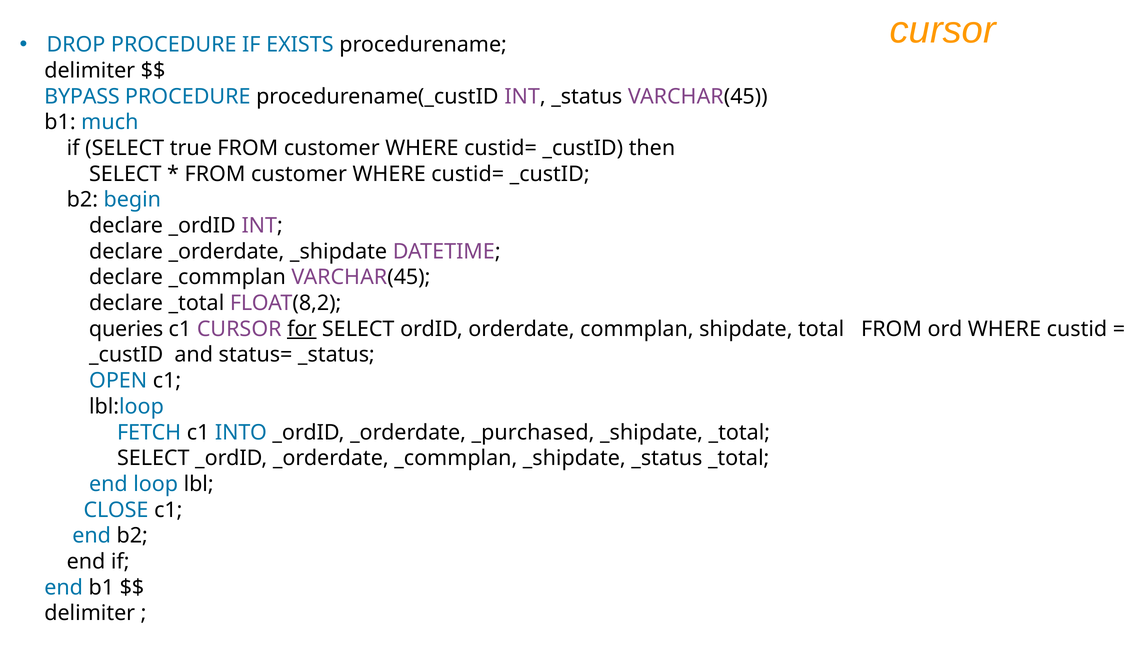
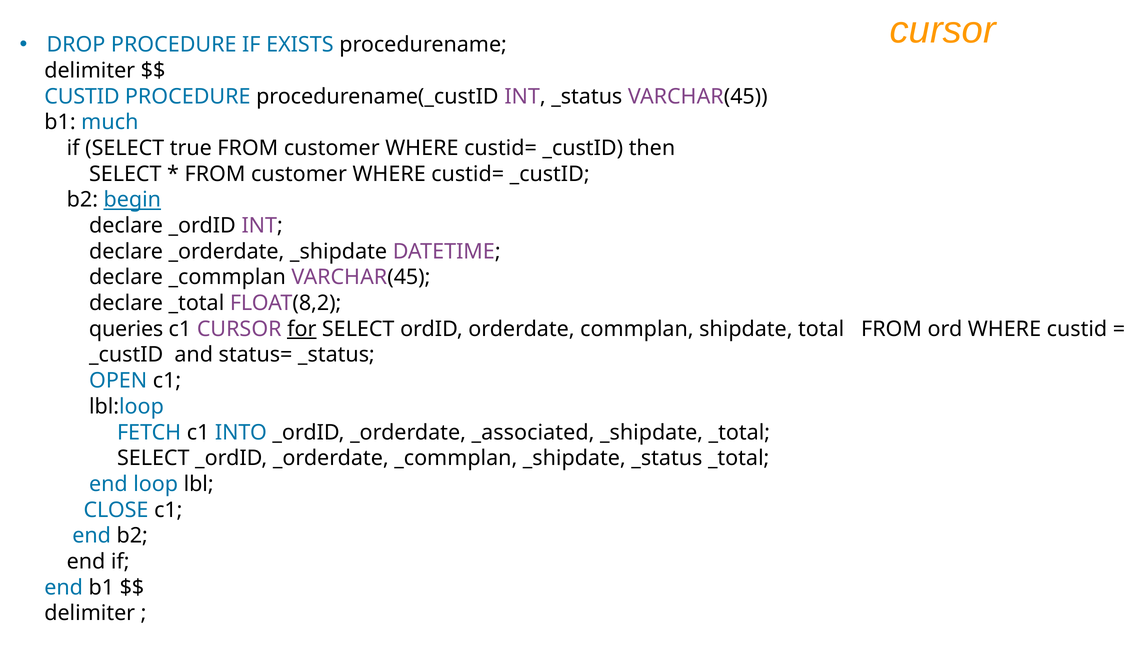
BYPASS at (82, 96): BYPASS -> CUSTID
begin underline: none -> present
_purchased: _purchased -> _associated
